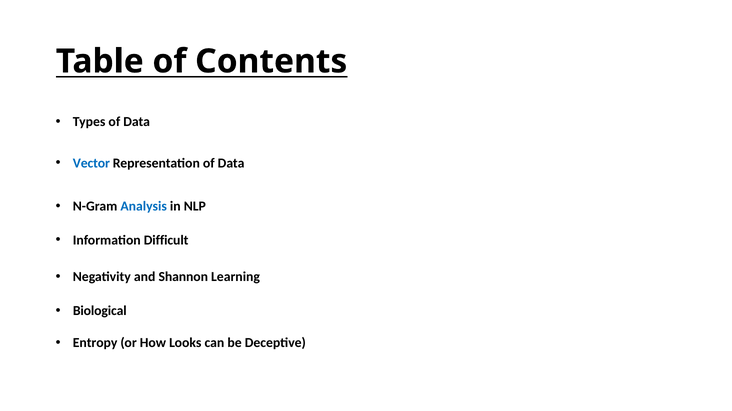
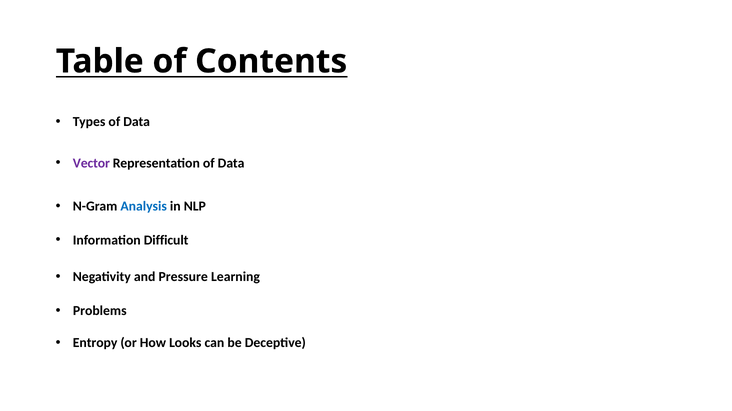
Vector colour: blue -> purple
Shannon: Shannon -> Pressure
Biological: Biological -> Problems
